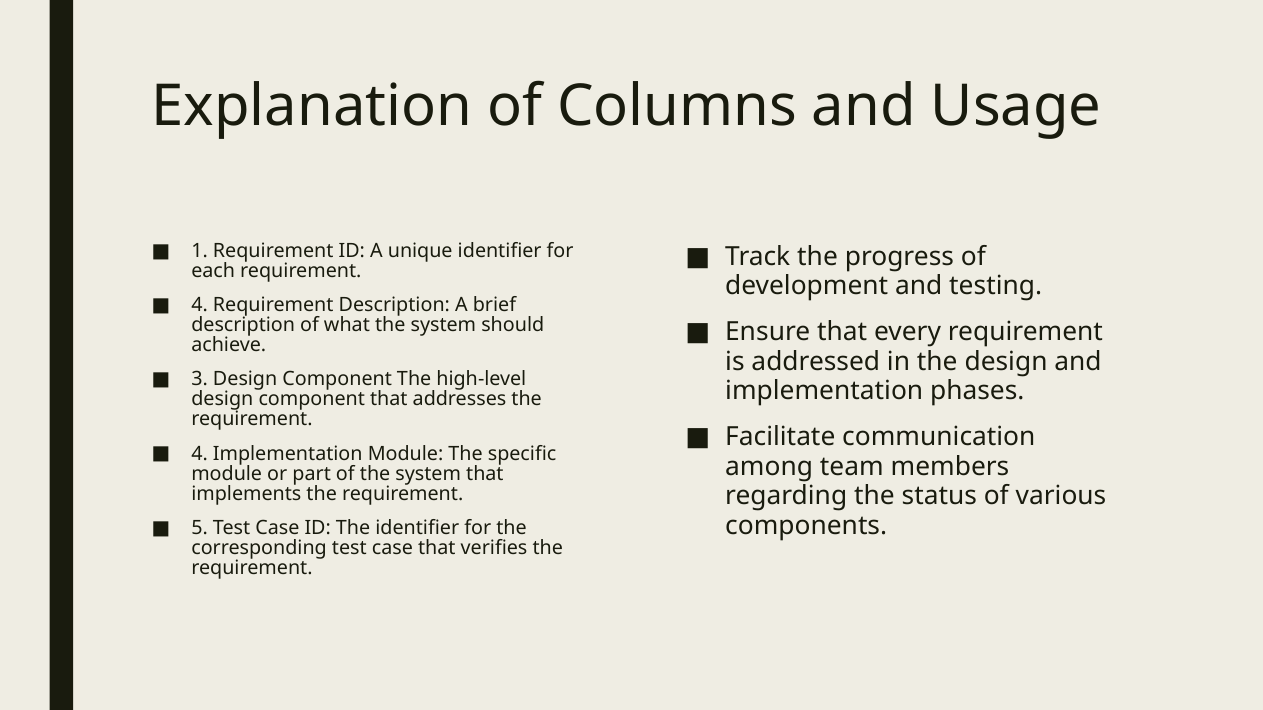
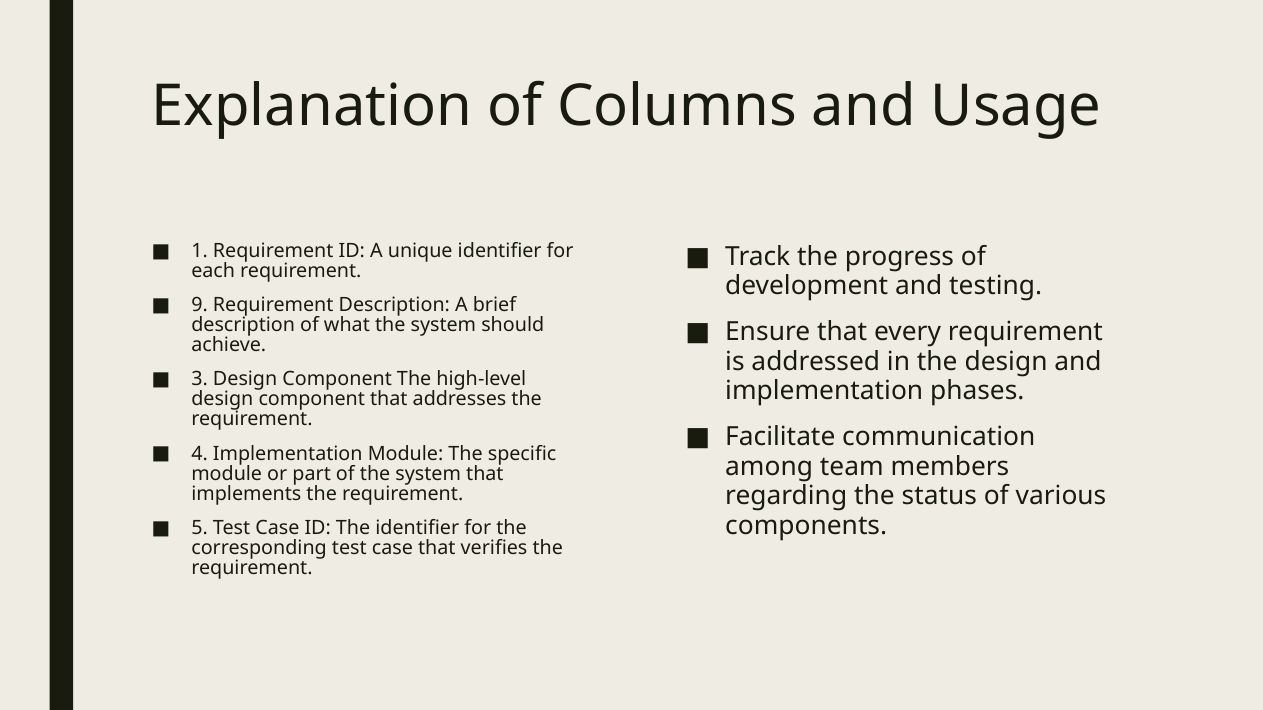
4 at (200, 305): 4 -> 9
